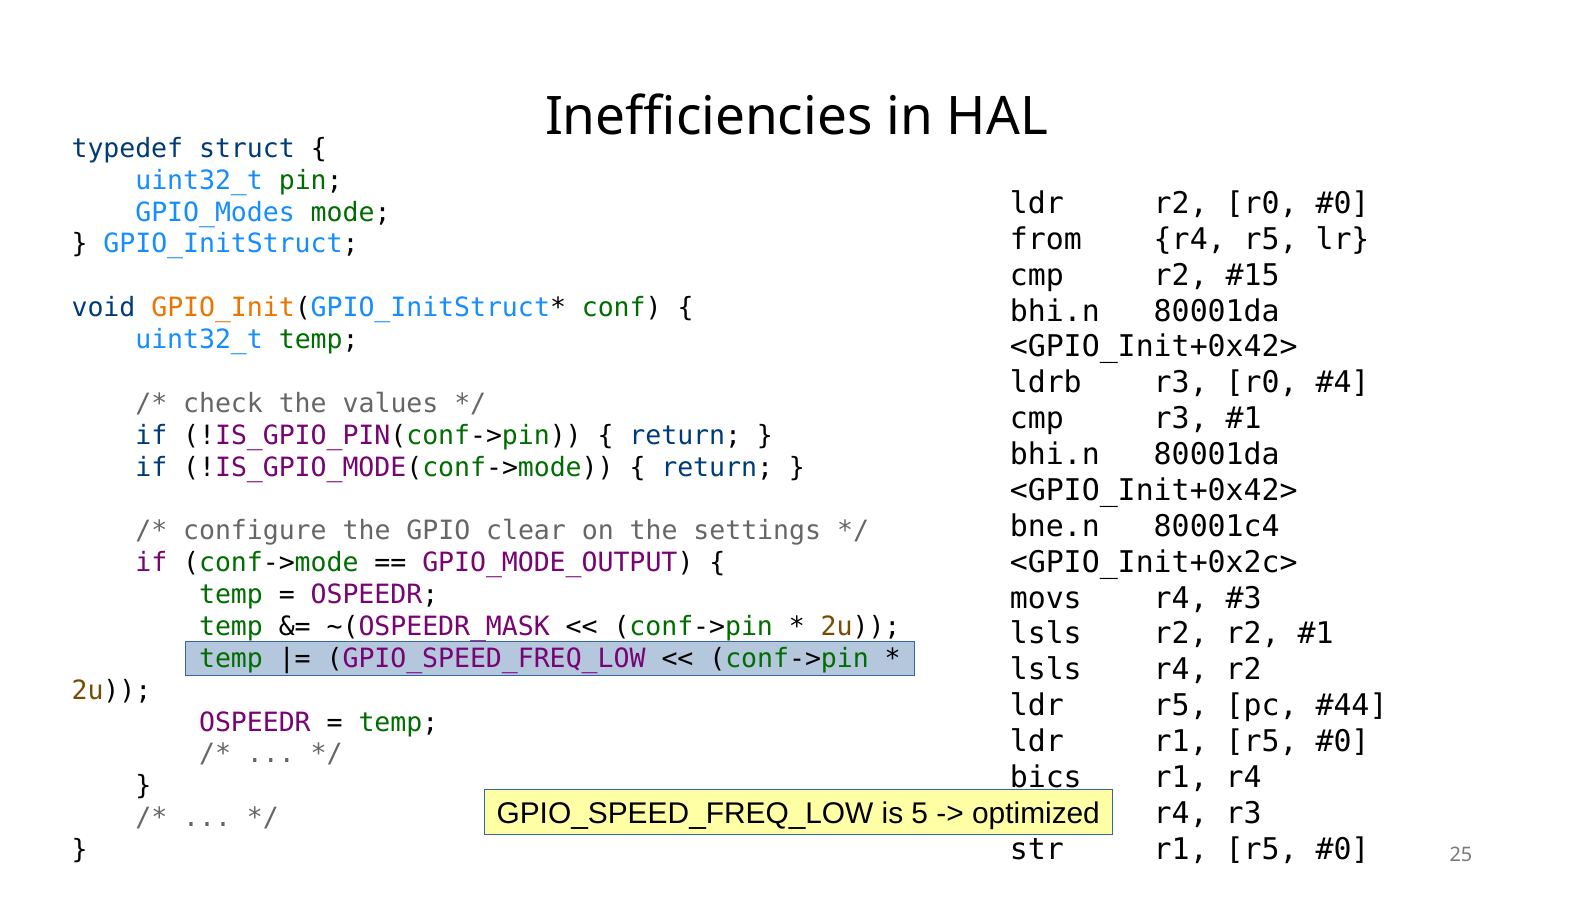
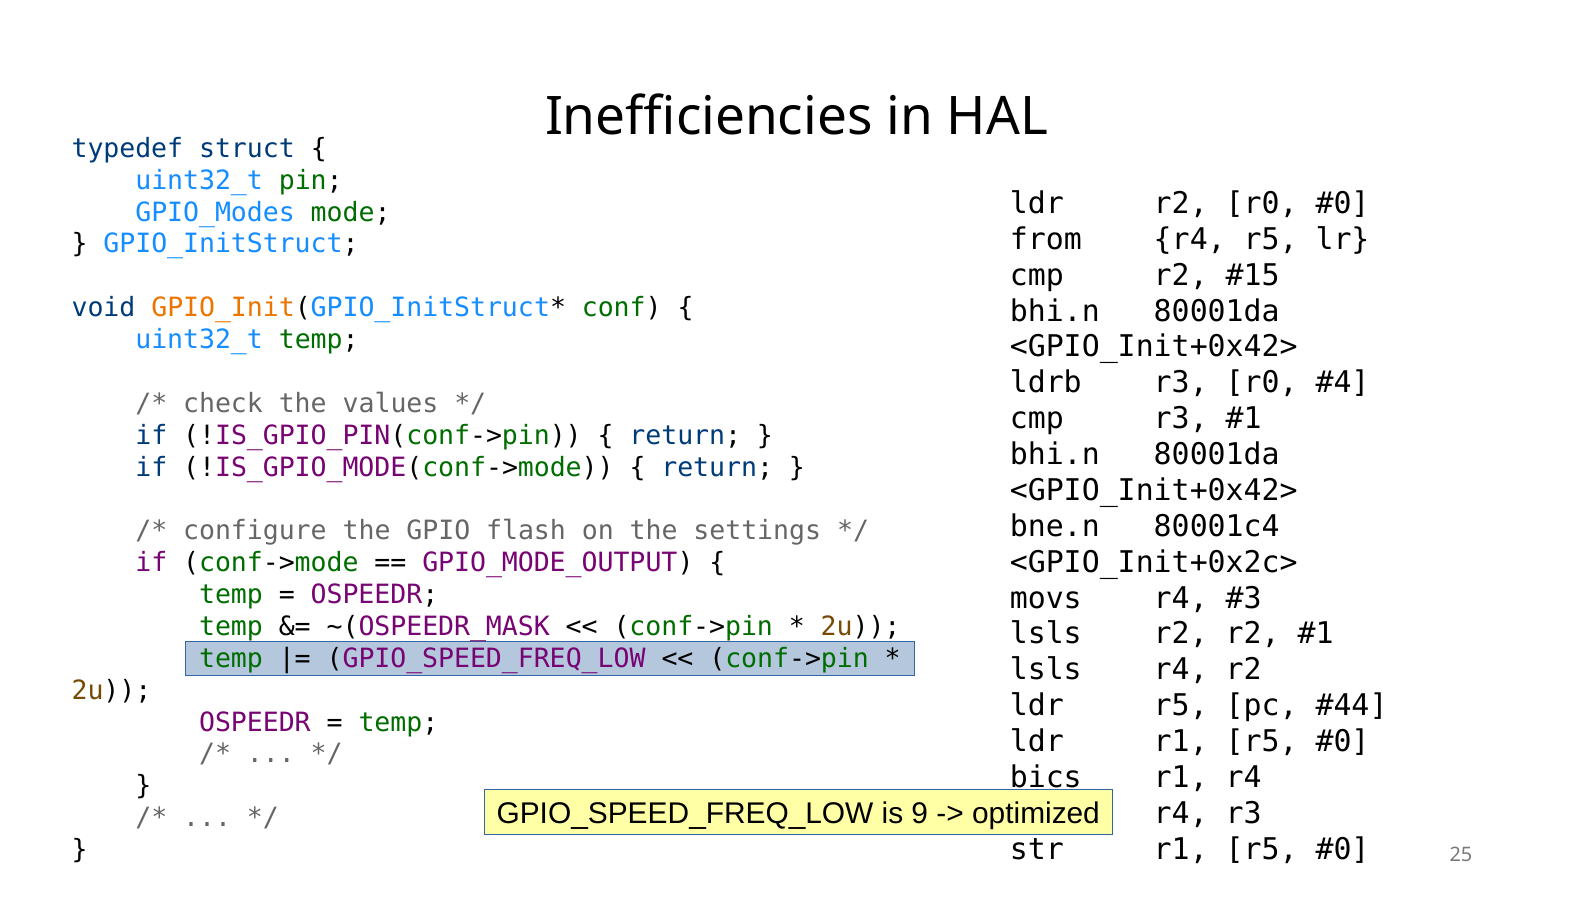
clear: clear -> flash
5: 5 -> 9
